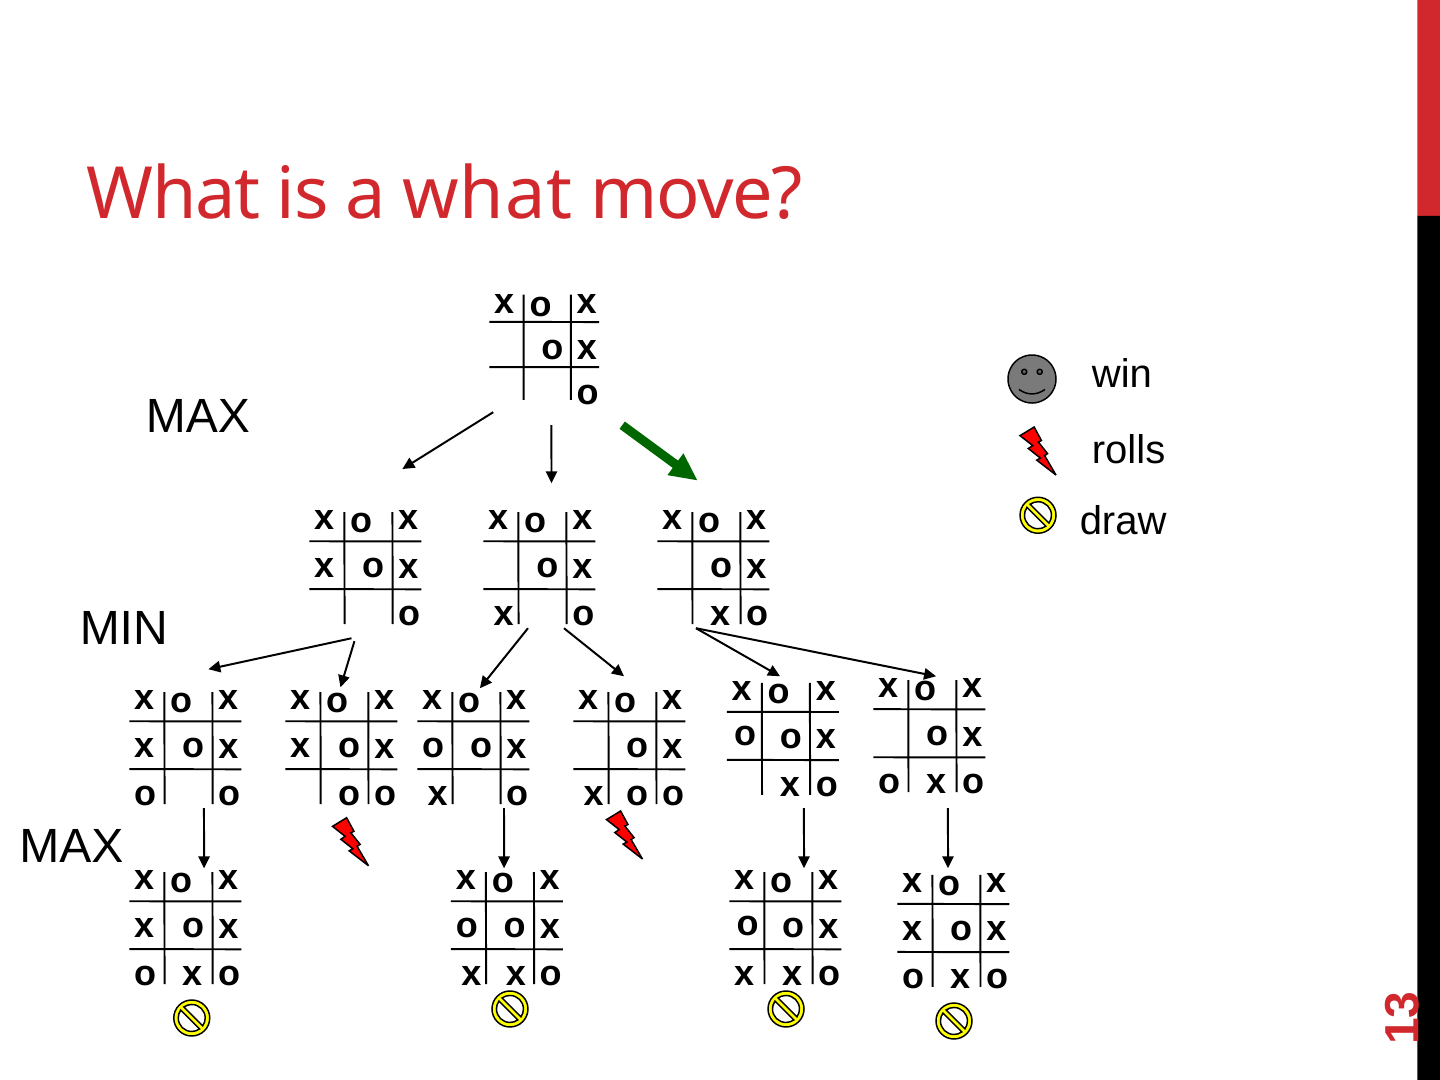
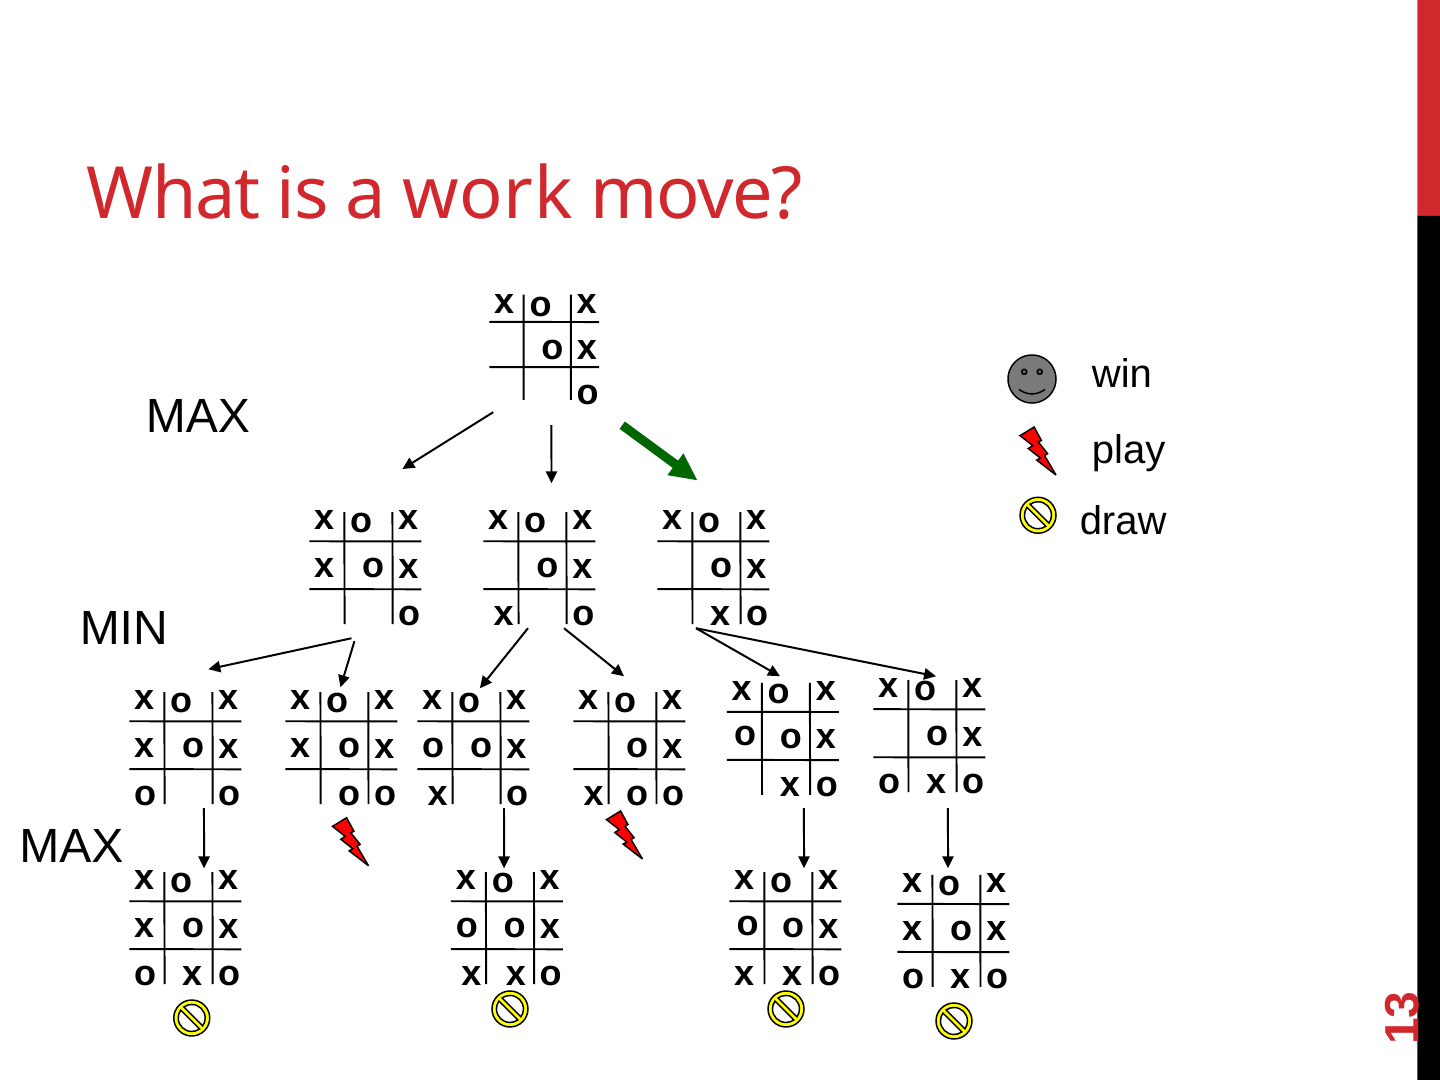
a what: what -> work
rolls: rolls -> play
